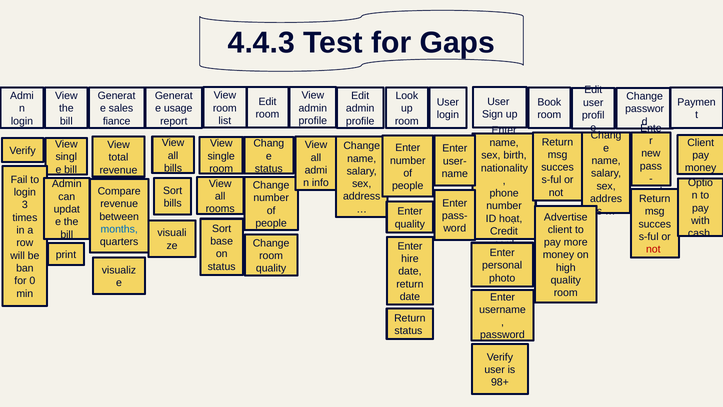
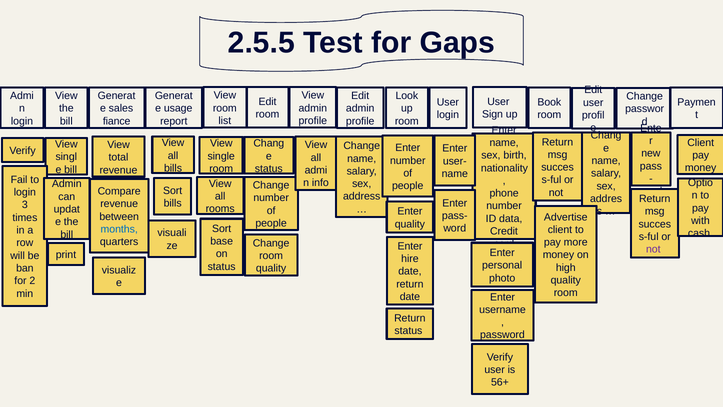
4.4.3: 4.4.3 -> 2.5.5
hoạt: hoạt -> data
not at (653, 249) colour: red -> purple
0: 0 -> 2
98+: 98+ -> 56+
